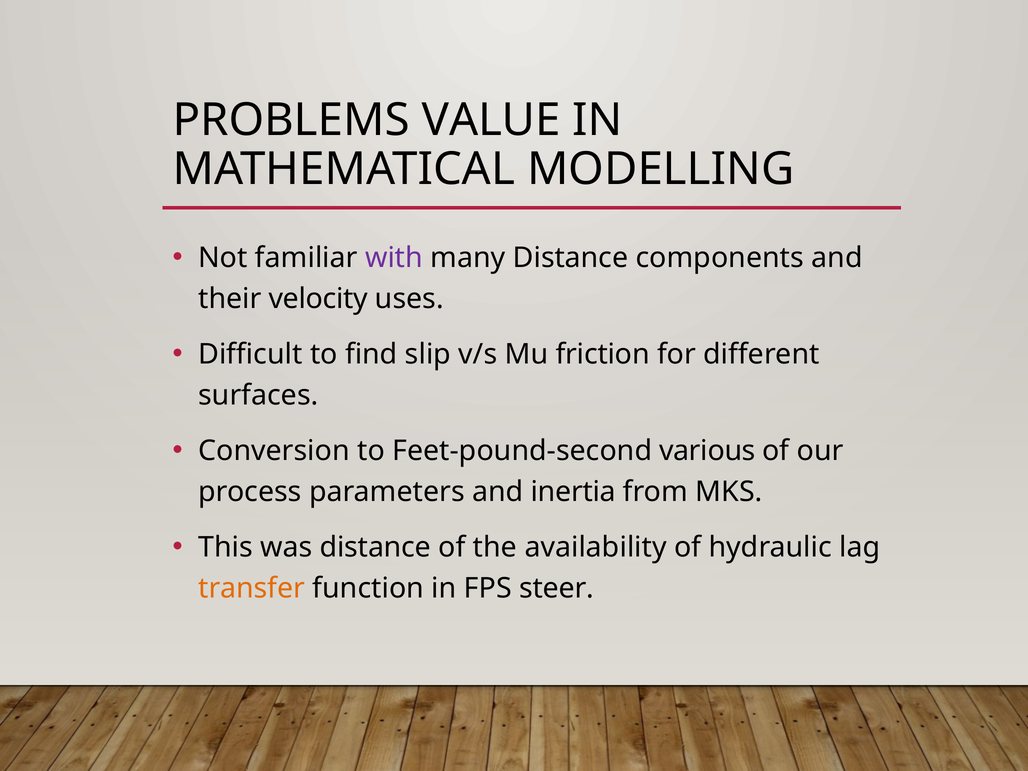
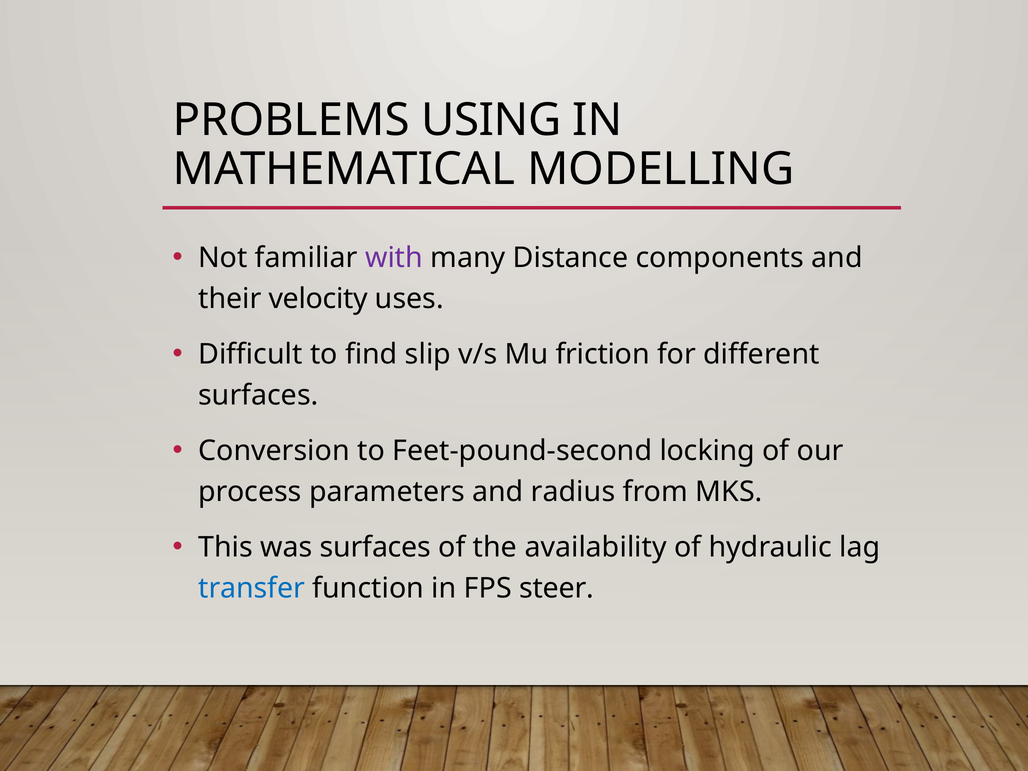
VALUE: VALUE -> USING
various: various -> locking
inertia: inertia -> radius
was distance: distance -> surfaces
transfer colour: orange -> blue
